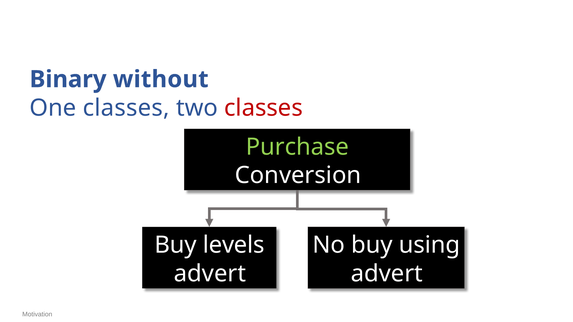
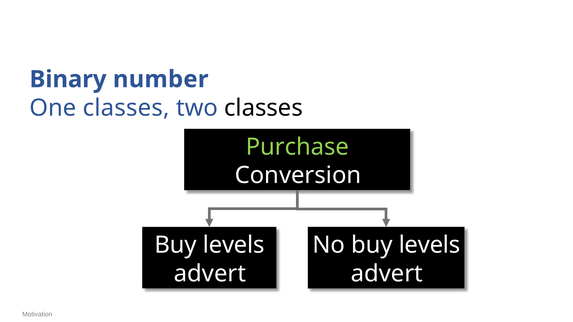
without: without -> number
classes at (264, 108) colour: red -> black
No buy using: using -> levels
